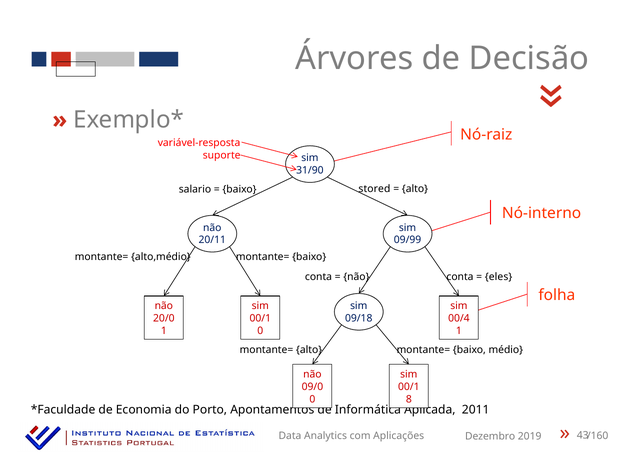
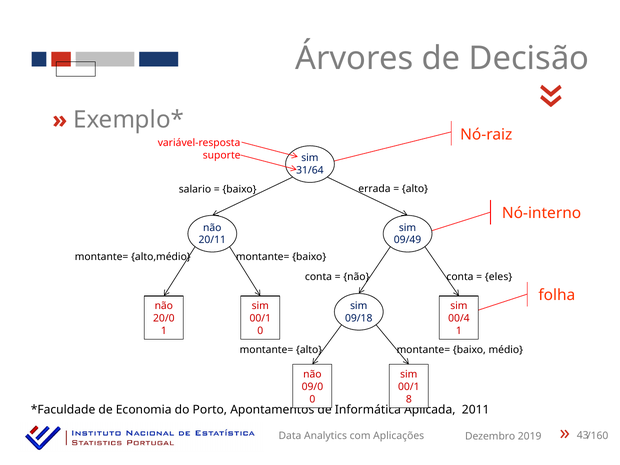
31/90: 31/90 -> 31/64
stored: stored -> errada
09/99: 09/99 -> 09/49
